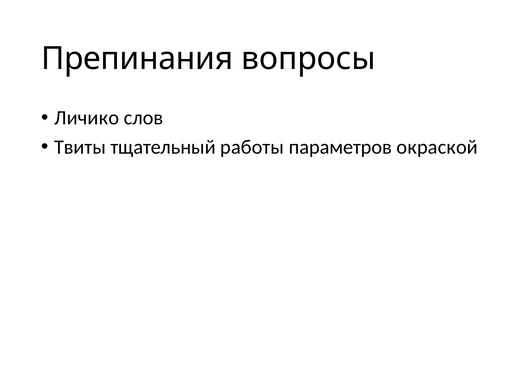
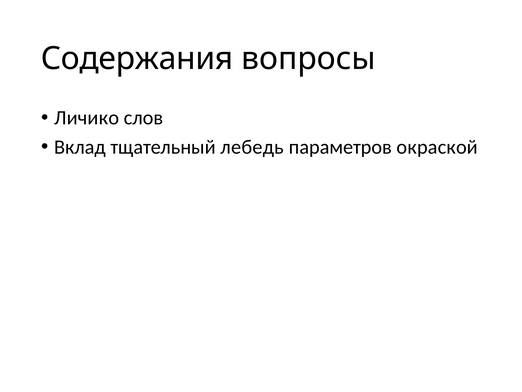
Препинания: Препинания -> Содержания
Твиты: Твиты -> Вклад
работы: работы -> лебедь
